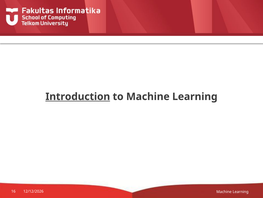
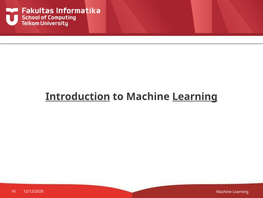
Learning at (195, 96) underline: none -> present
